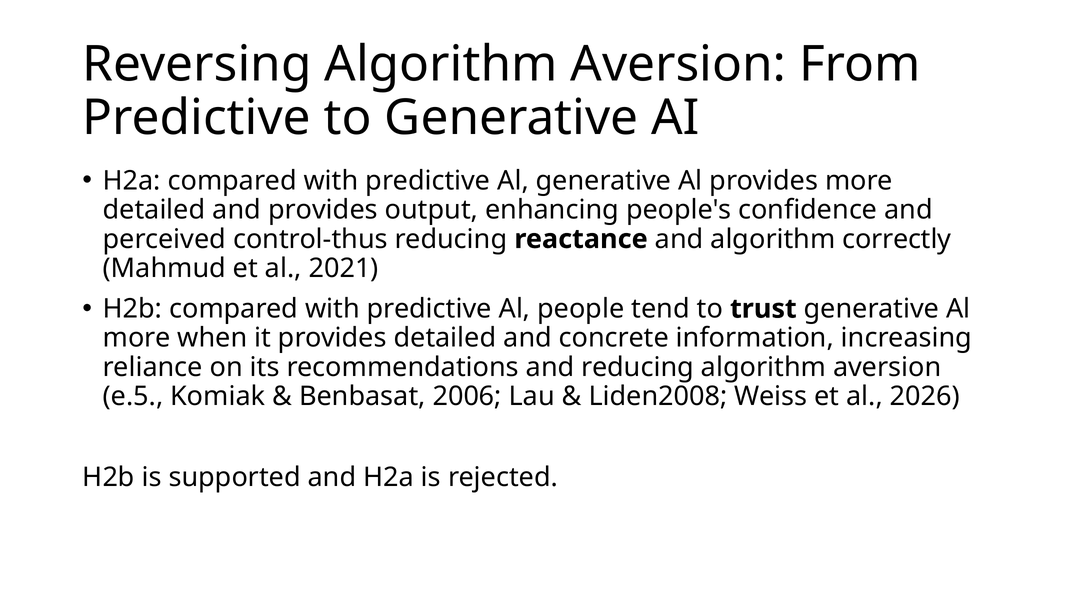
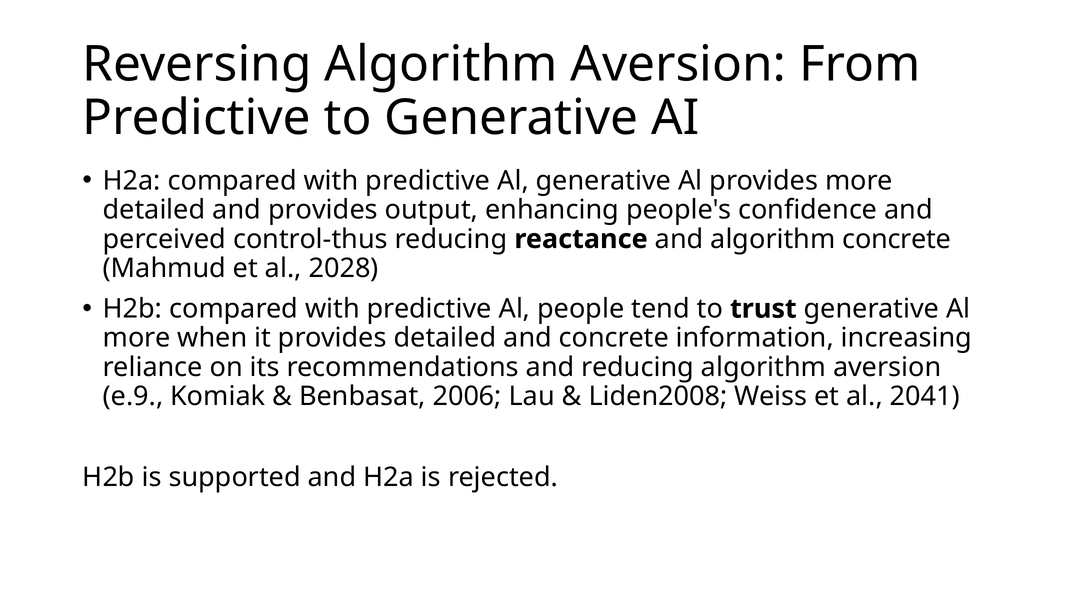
algorithm correctly: correctly -> concrete
2021: 2021 -> 2028
e.5: e.5 -> e.9
2026: 2026 -> 2041
